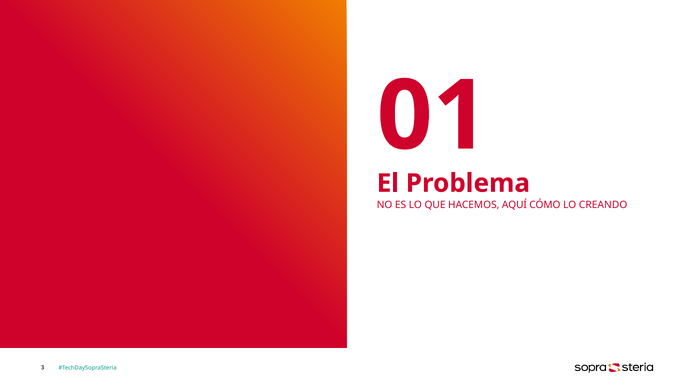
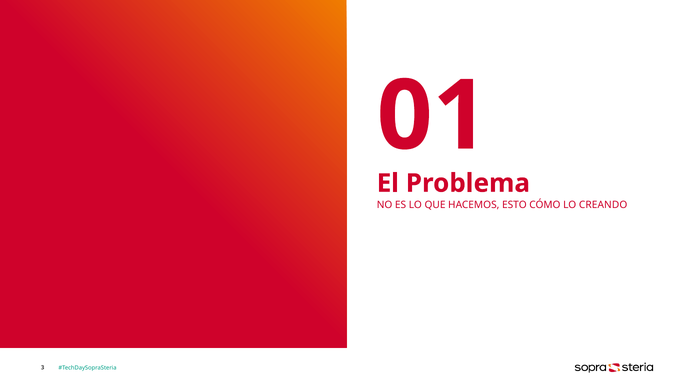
AQUÍ: AQUÍ -> ESTO
